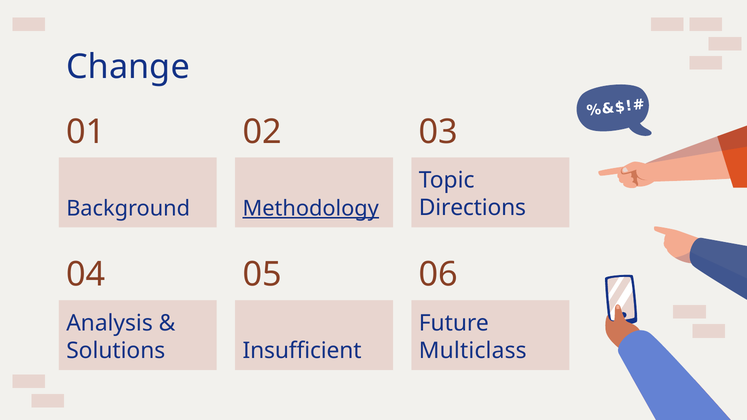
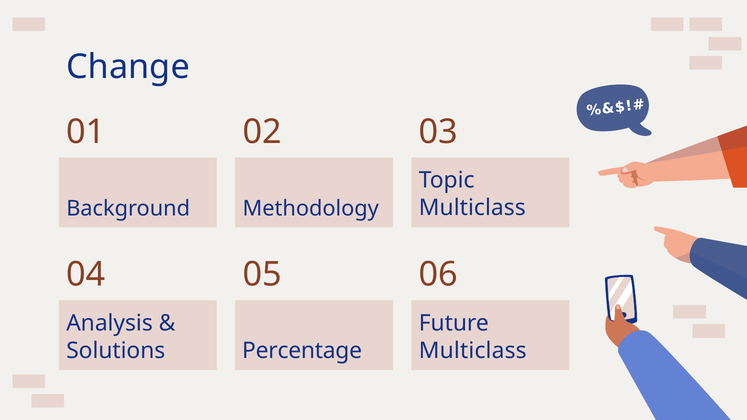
Directions at (472, 208): Directions -> Multiclass
Methodology underline: present -> none
Insufficient: Insufficient -> Percentage
